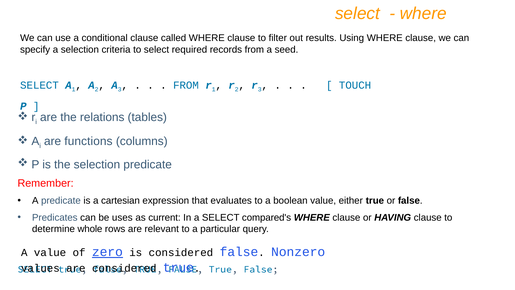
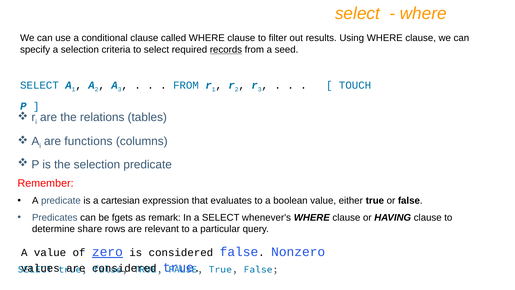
records underline: none -> present
uses: uses -> fgets
current: current -> remark
compared's: compared's -> whenever's
whole: whole -> share
